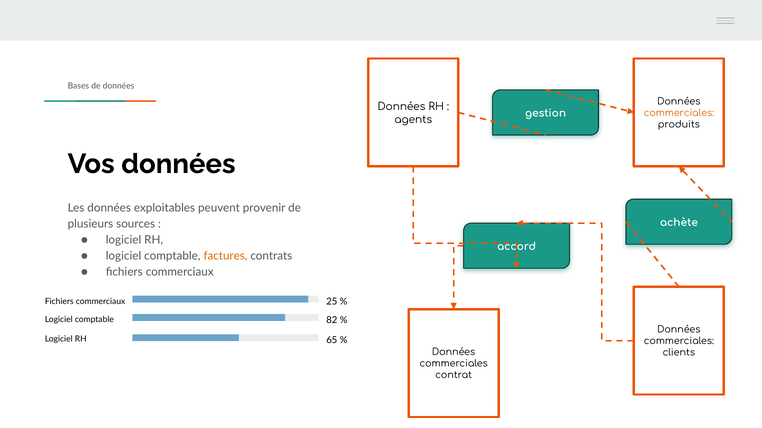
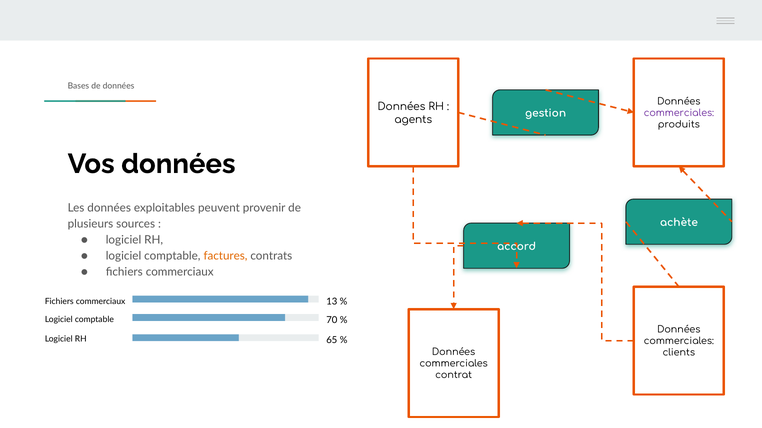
commerciales at (679, 113) colour: orange -> purple
25: 25 -> 13
82: 82 -> 70
